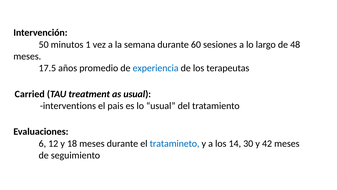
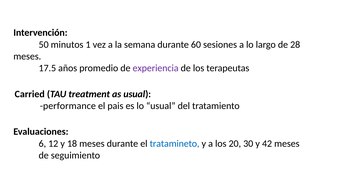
48: 48 -> 28
experiencia colour: blue -> purple
interventions: interventions -> performance
14: 14 -> 20
